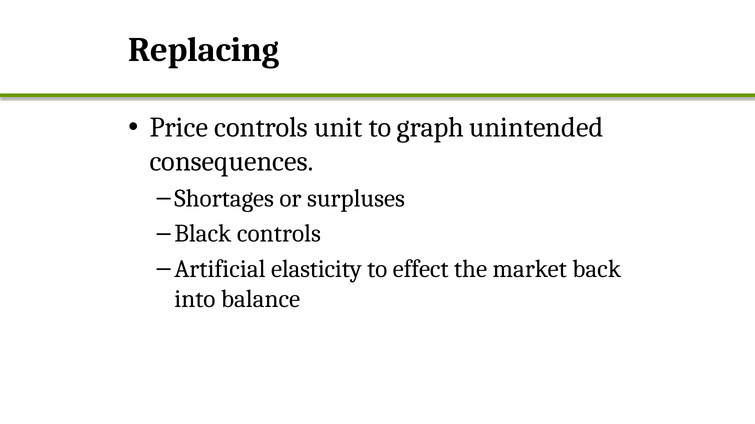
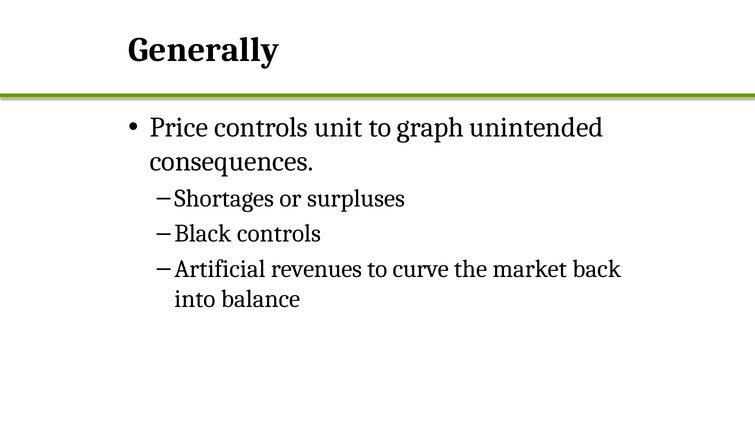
Replacing: Replacing -> Generally
elasticity: elasticity -> revenues
effect: effect -> curve
